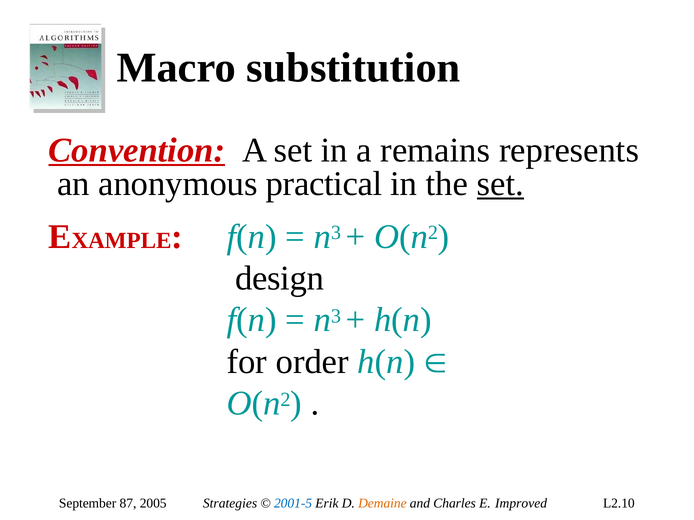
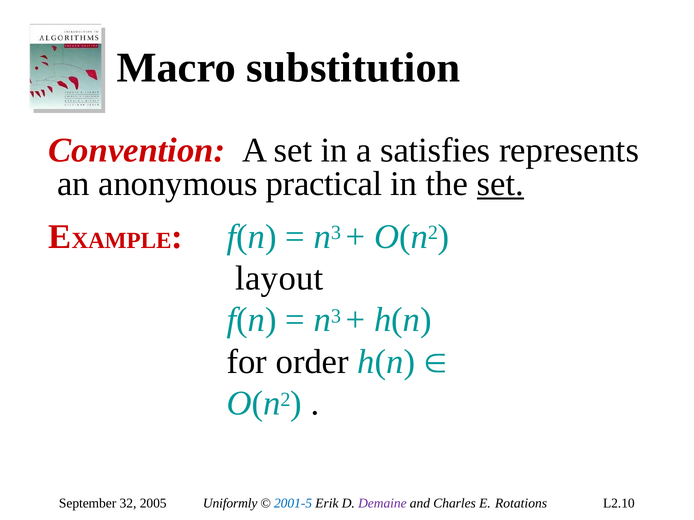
Convention underline: present -> none
remains: remains -> satisfies
design: design -> layout
87: 87 -> 32
Strategies: Strategies -> Uniformly
Demaine colour: orange -> purple
Improved: Improved -> Rotations
